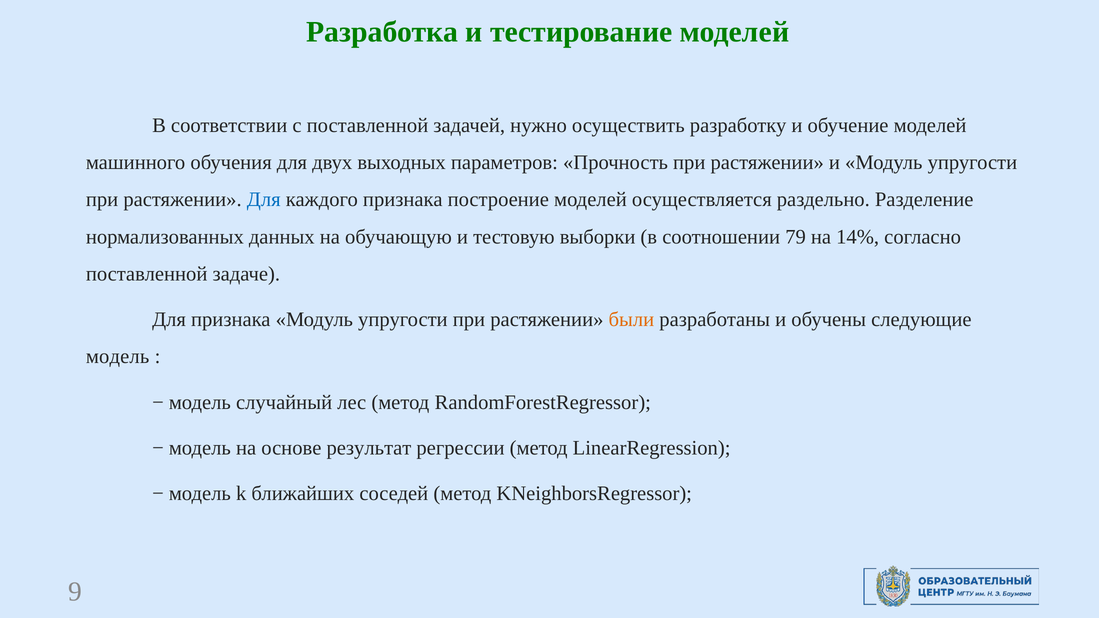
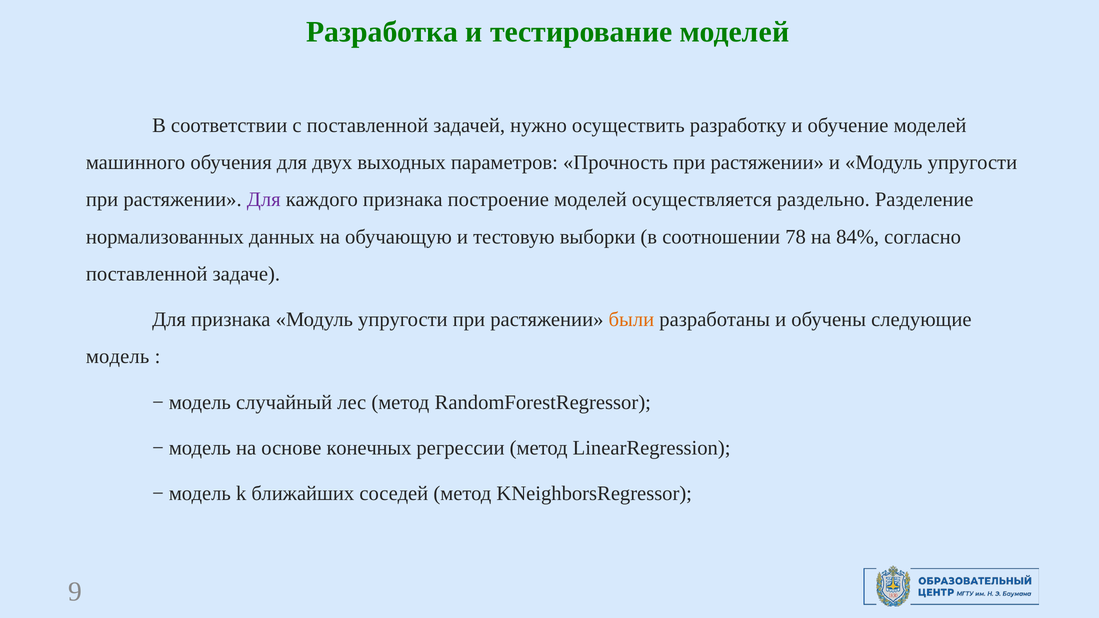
Для at (264, 200) colour: blue -> purple
79: 79 -> 78
14%: 14% -> 84%
результат: результат -> конечных
